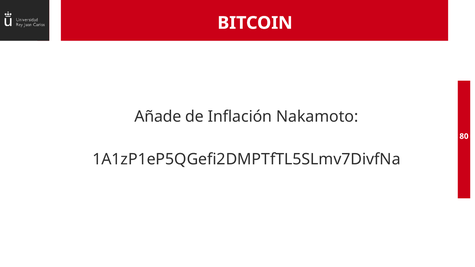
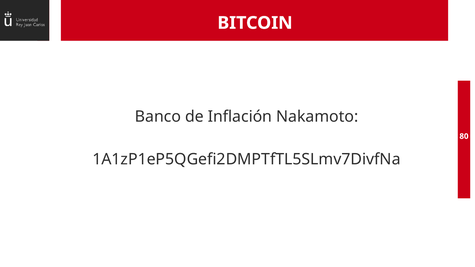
Añade: Añade -> Banco
